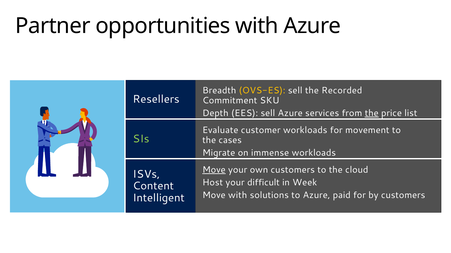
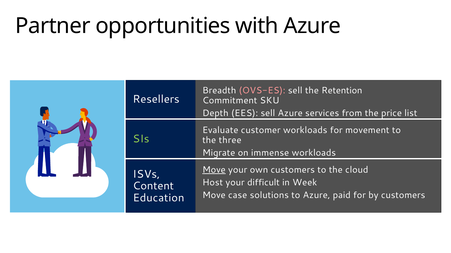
OVS-ES colour: yellow -> pink
Recorded: Recorded -> Retention
the at (372, 113) underline: present -> none
cases: cases -> three
Move with: with -> case
Intelligent: Intelligent -> Education
